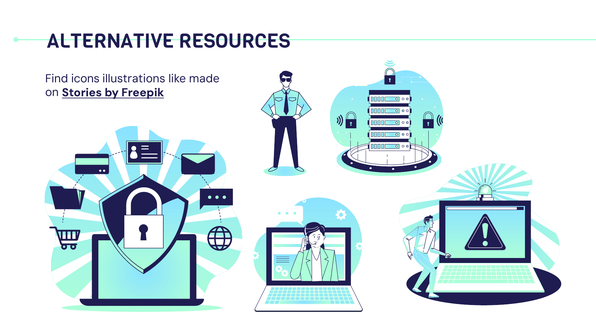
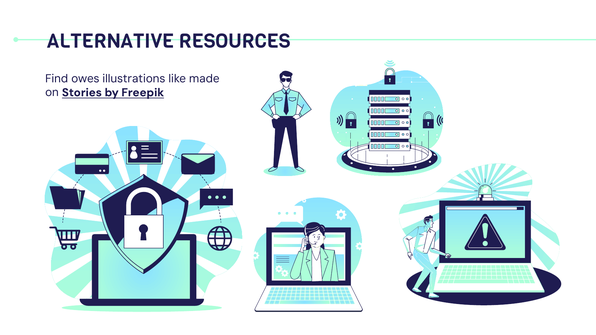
icons: icons -> owes
